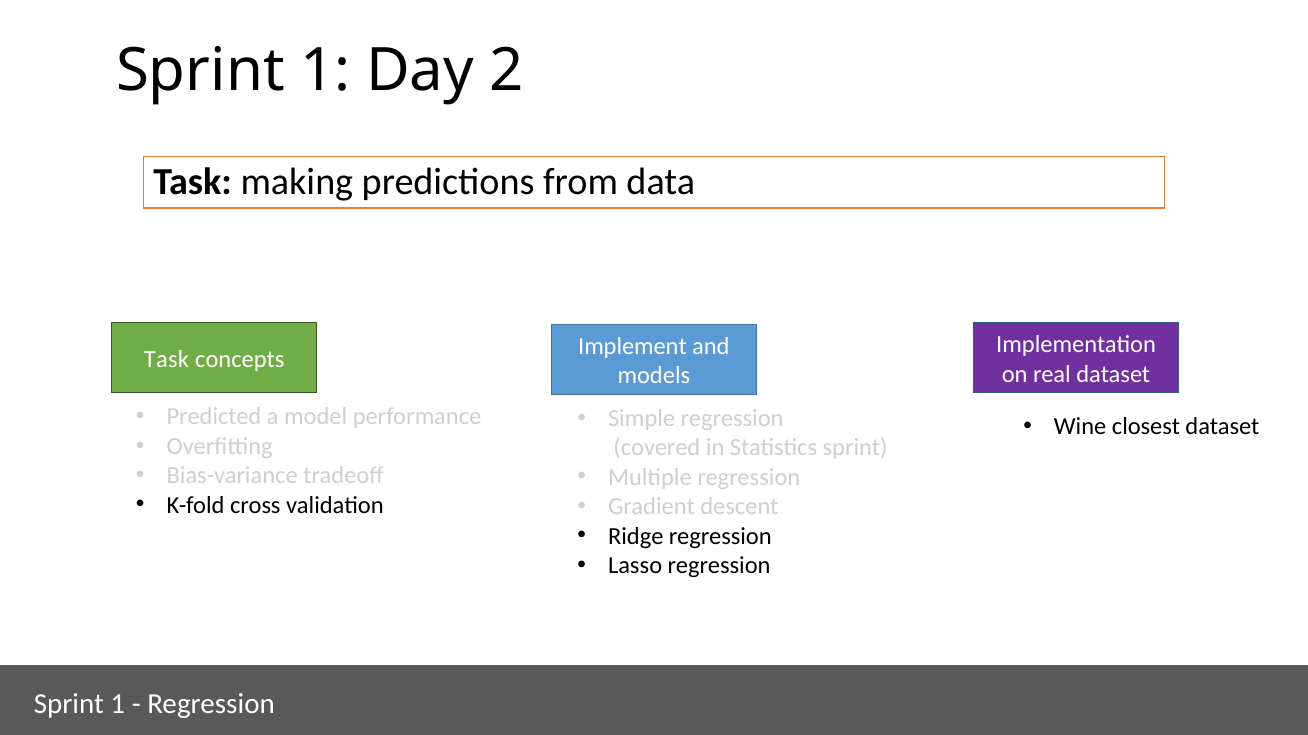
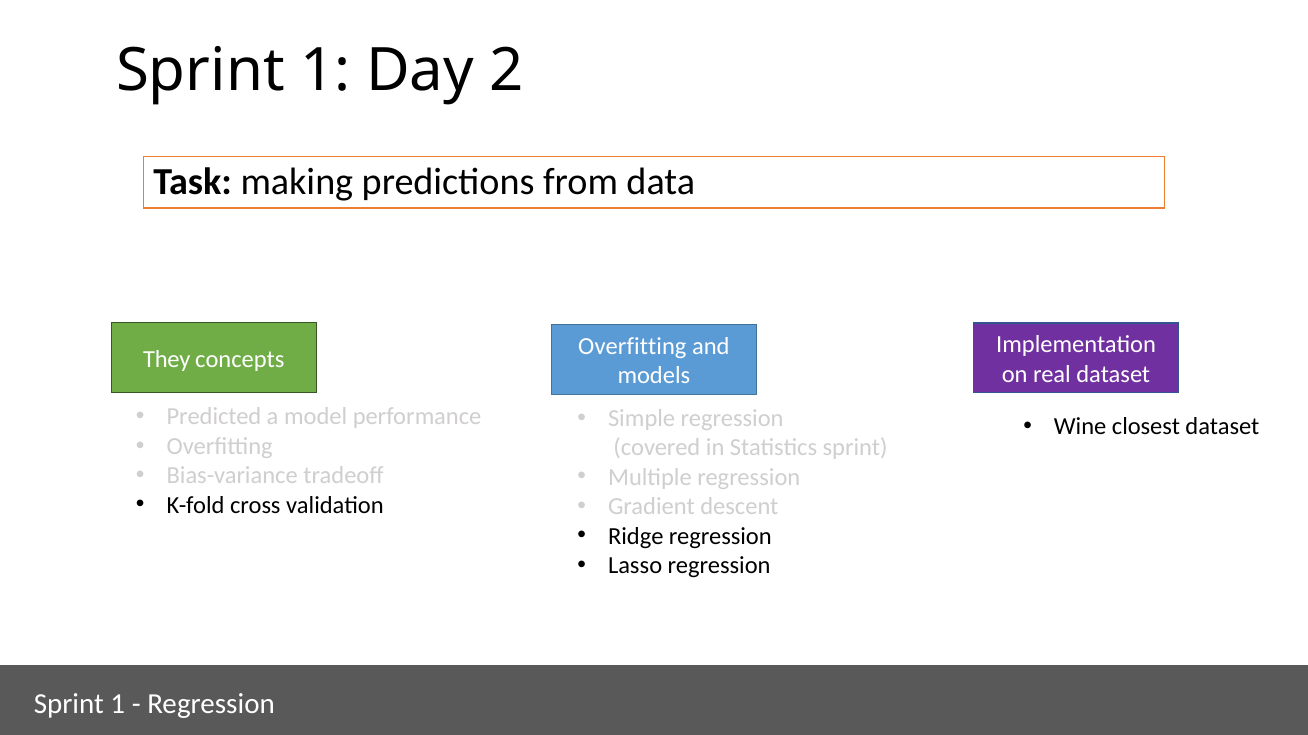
Implement at (632, 347): Implement -> Overfitting
Task at (166, 360): Task -> They
